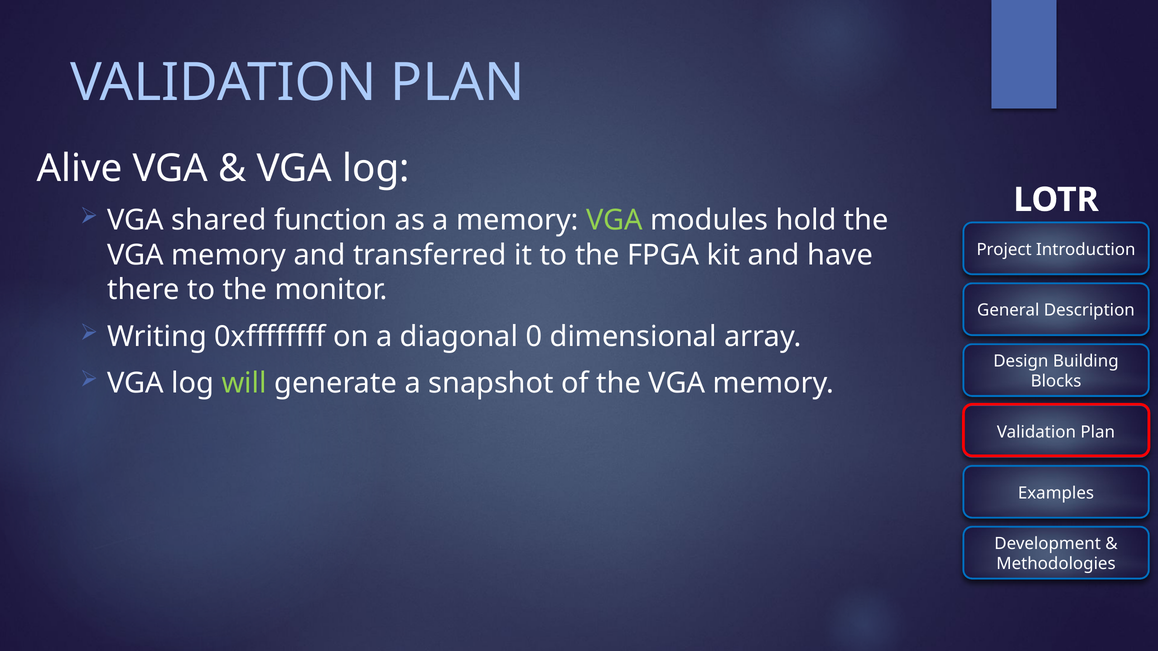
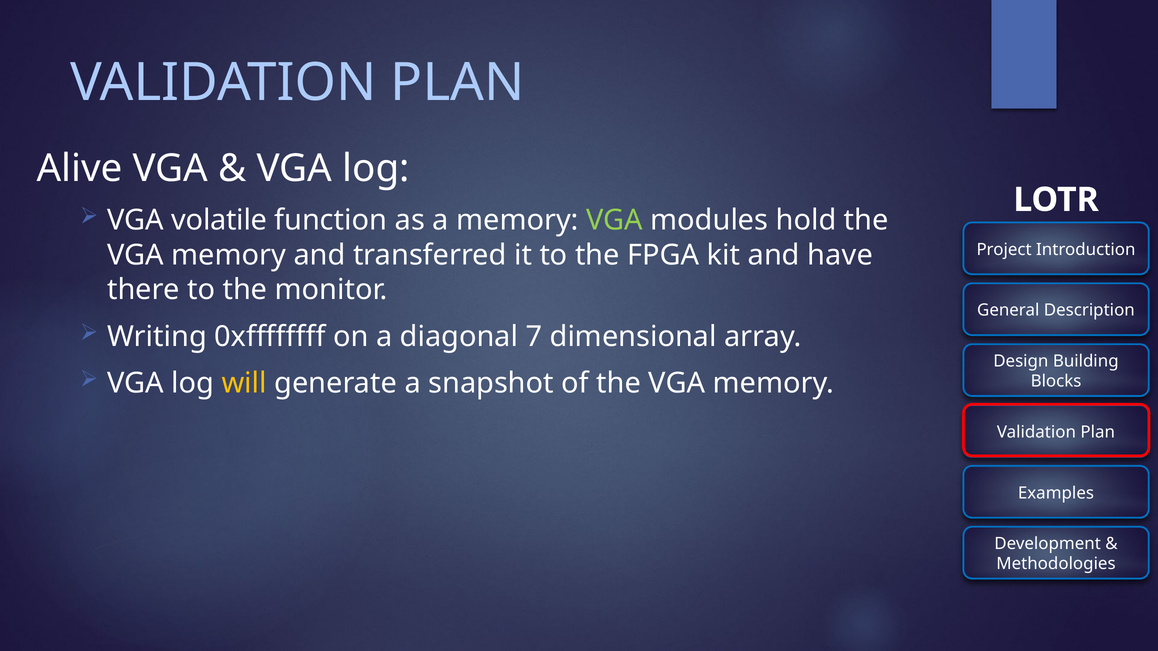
shared: shared -> volatile
0: 0 -> 7
will colour: light green -> yellow
